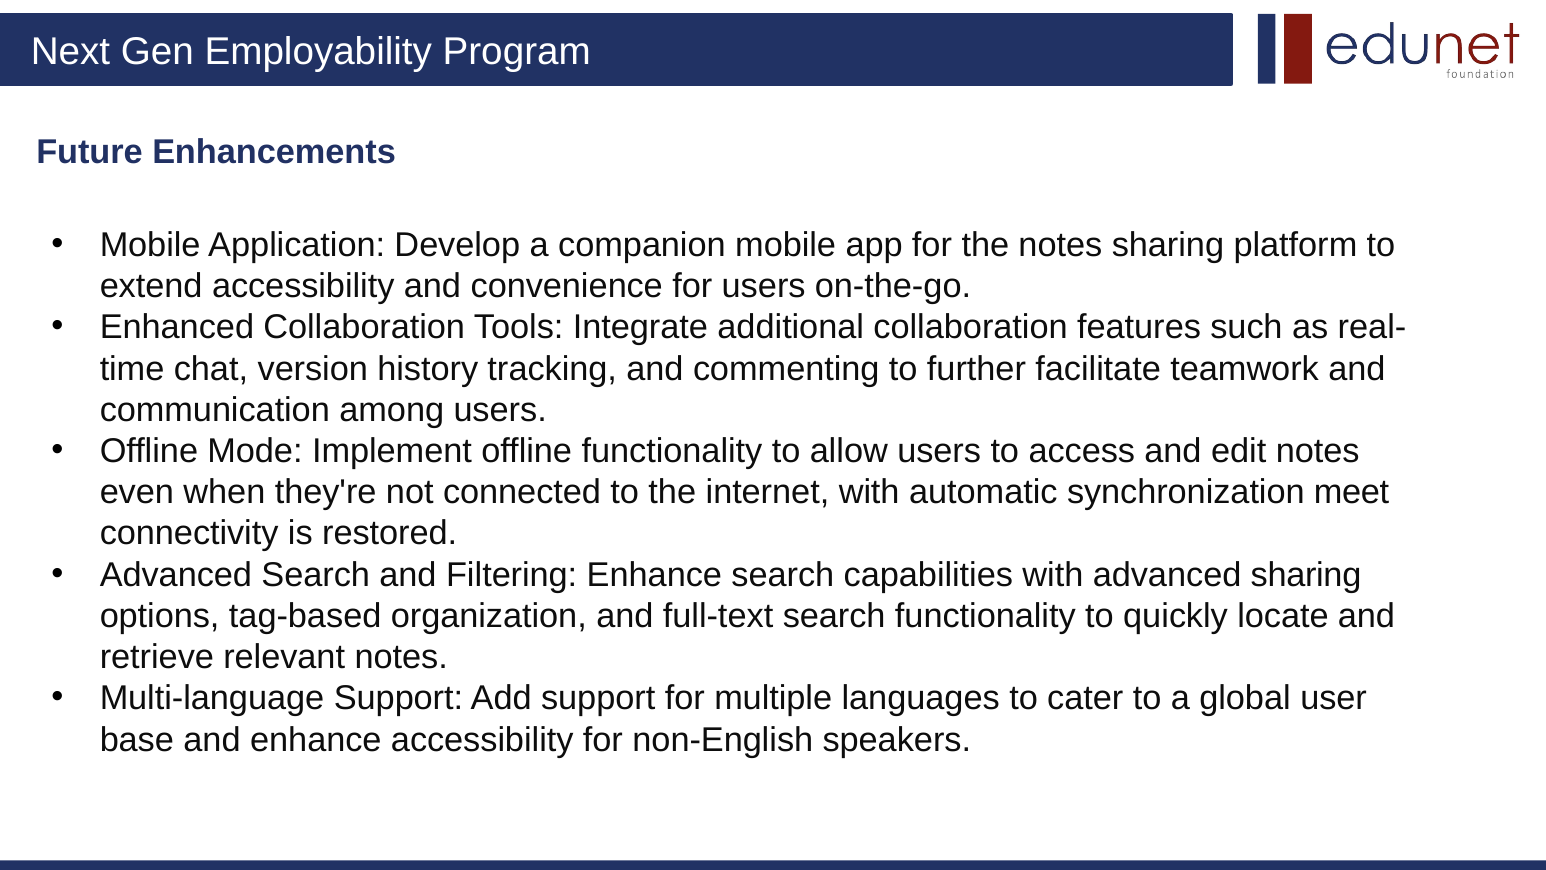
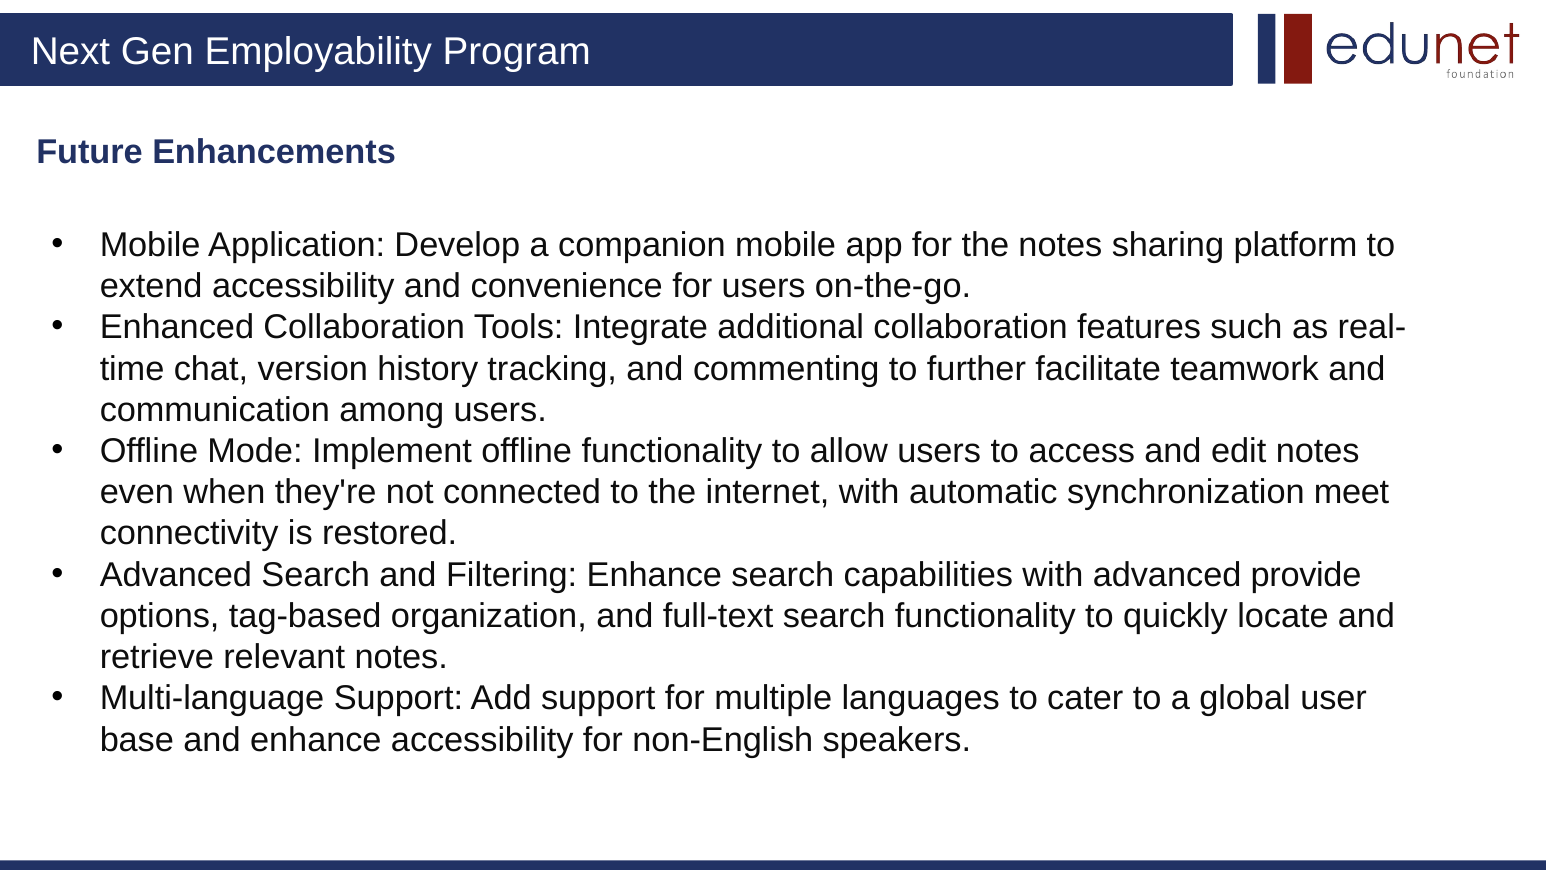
advanced sharing: sharing -> provide
